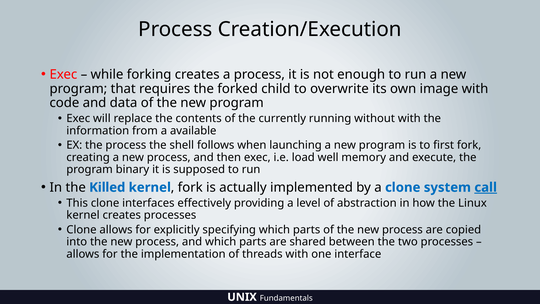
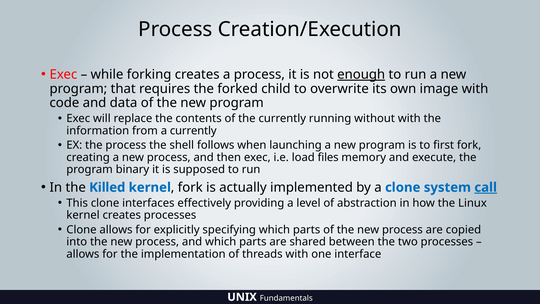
enough underline: none -> present
a available: available -> currently
well: well -> files
